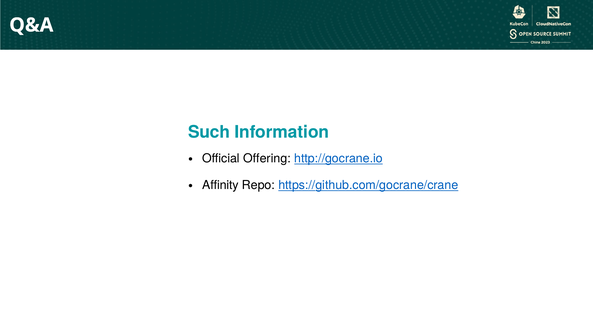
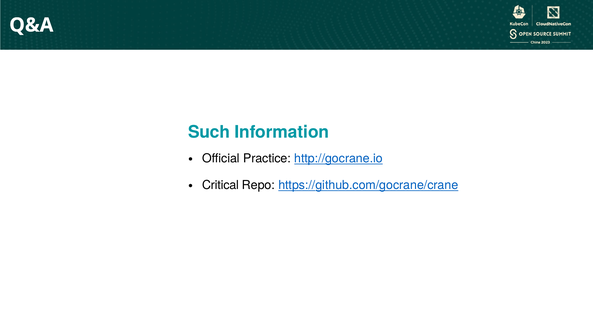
Offering: Offering -> Practice
Affinity: Affinity -> Critical
